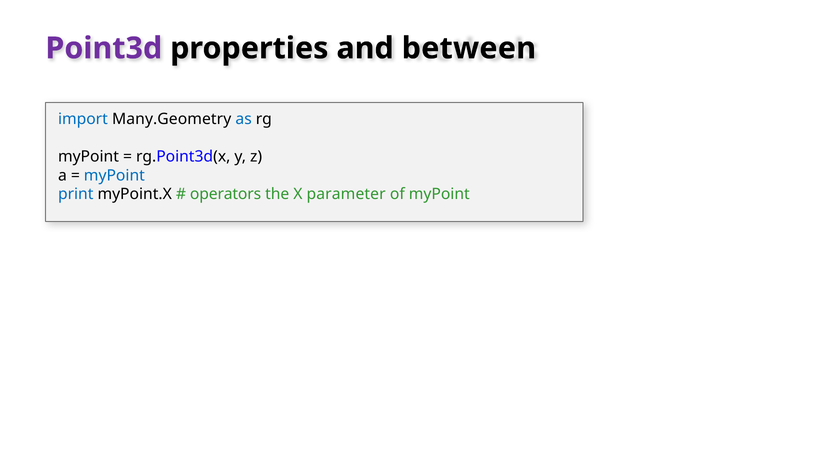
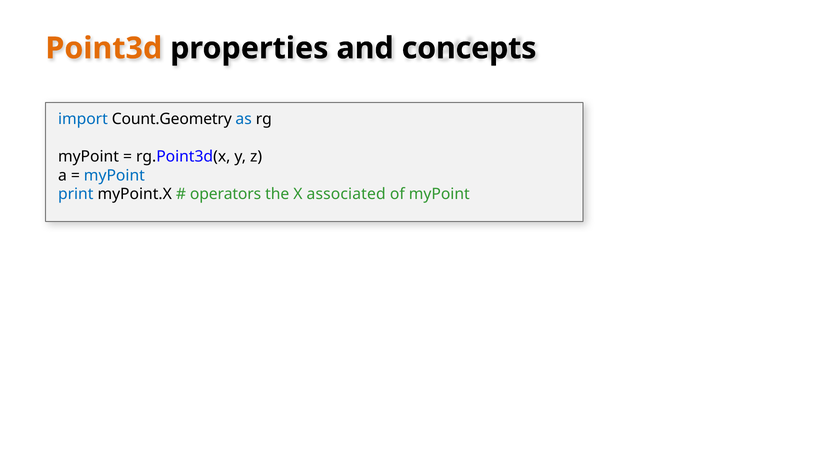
Point3d colour: purple -> orange
between: between -> concepts
Many.Geometry: Many.Geometry -> Count.Geometry
parameter: parameter -> associated
